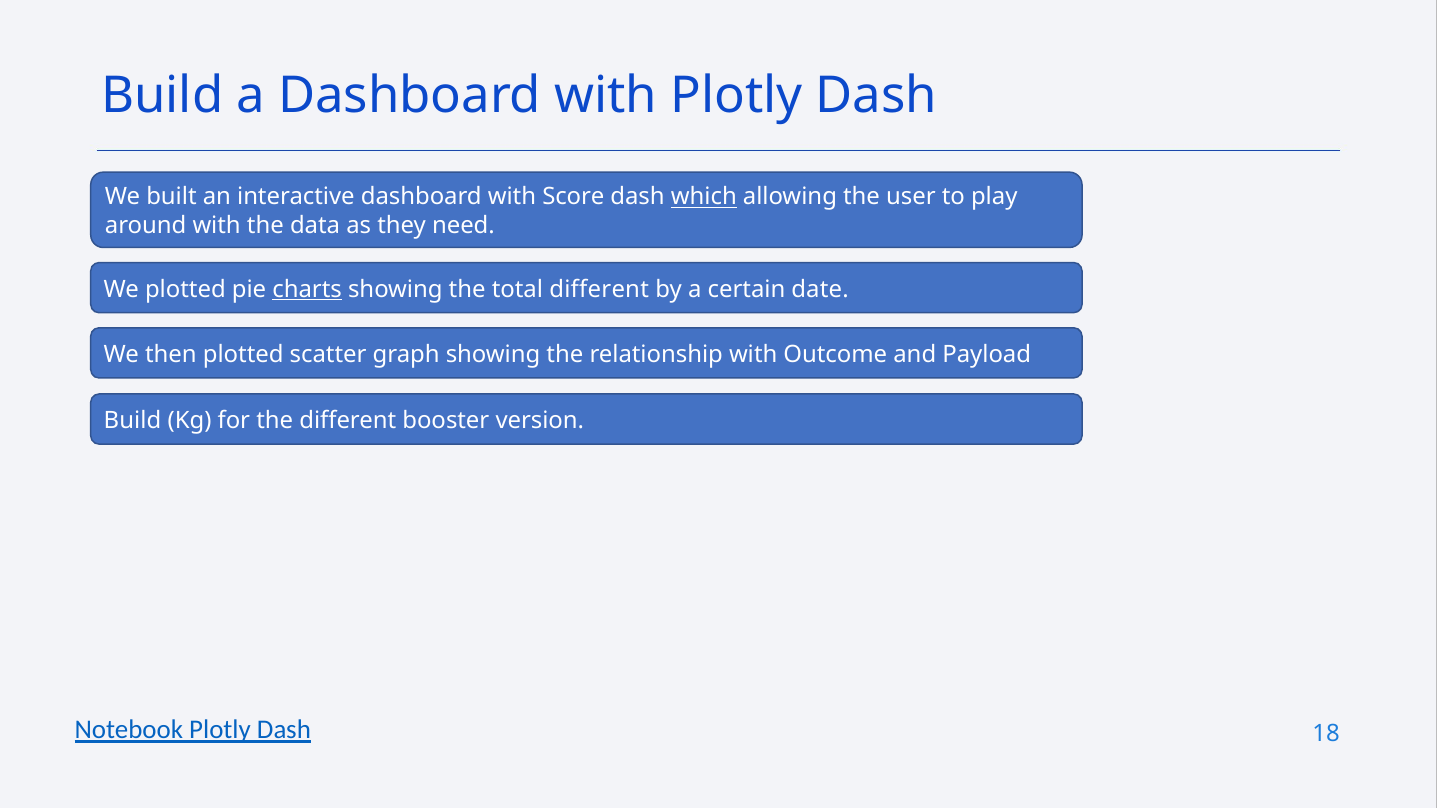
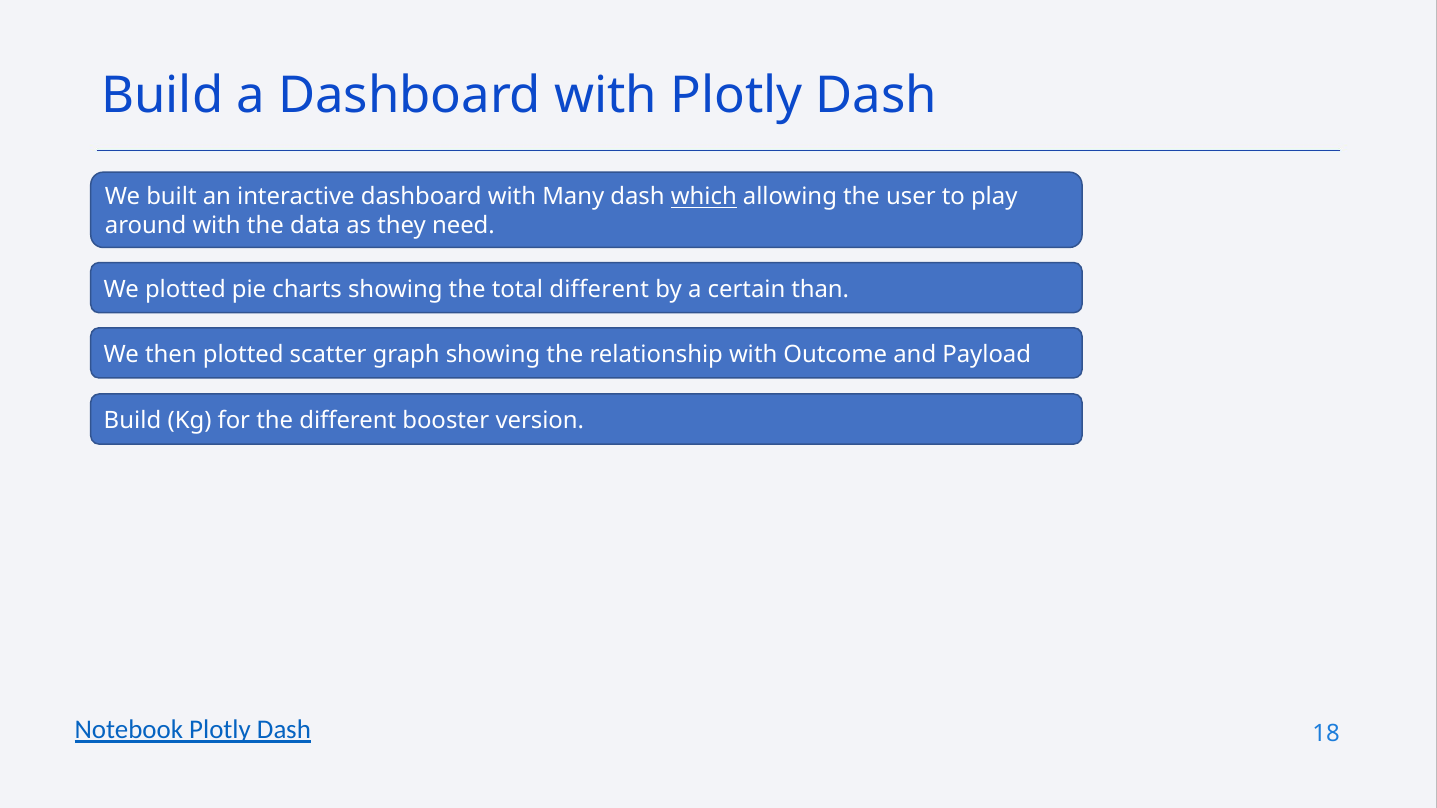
Score: Score -> Many
charts underline: present -> none
date: date -> than
